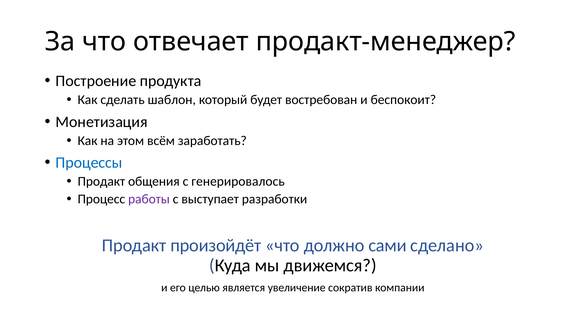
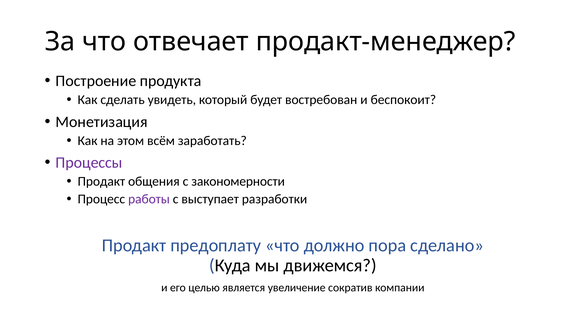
шаблон: шаблон -> увидеть
Процессы colour: blue -> purple
генерировалось: генерировалось -> закономерности
произойдёт: произойдёт -> предоплату
сами: сами -> пора
